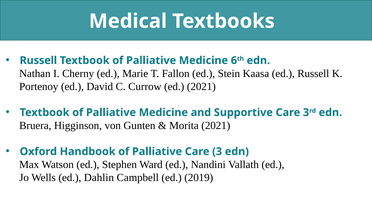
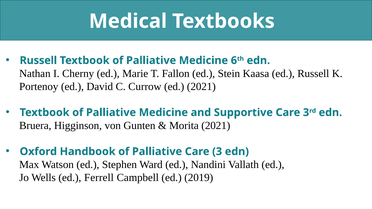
Dahlin: Dahlin -> Ferrell
